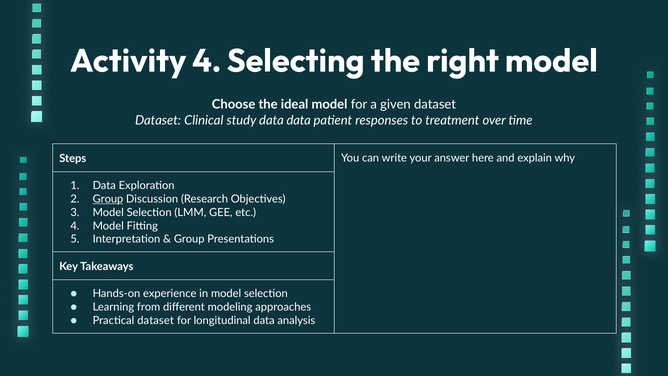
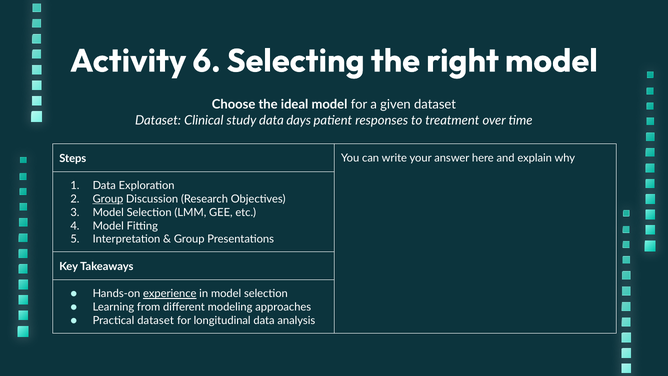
Activity 4: 4 -> 6
data data: data -> days
experience underline: none -> present
